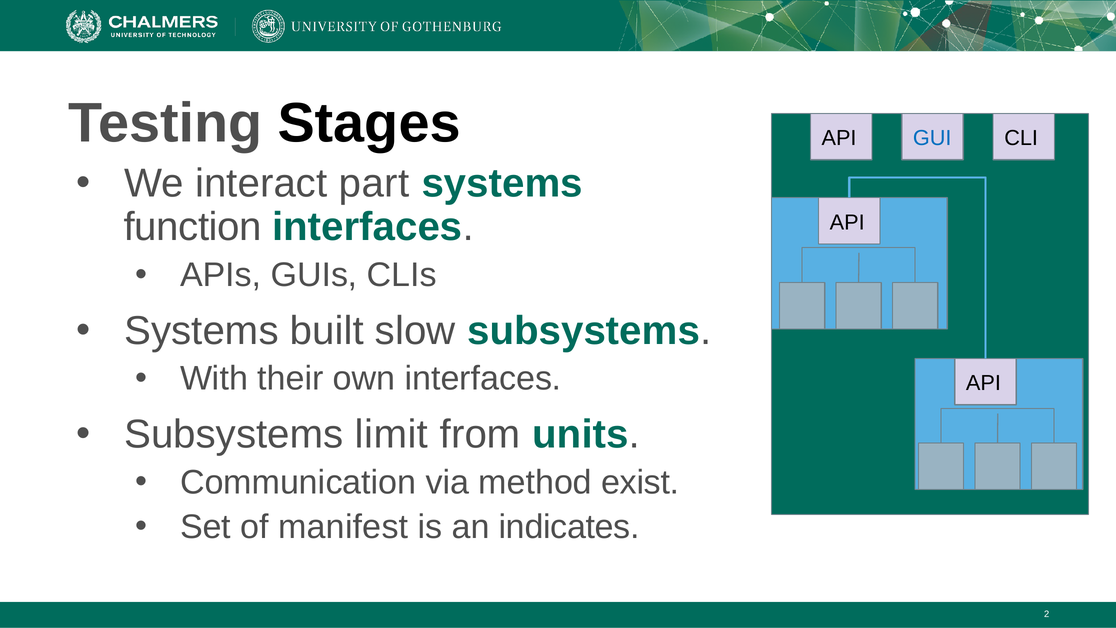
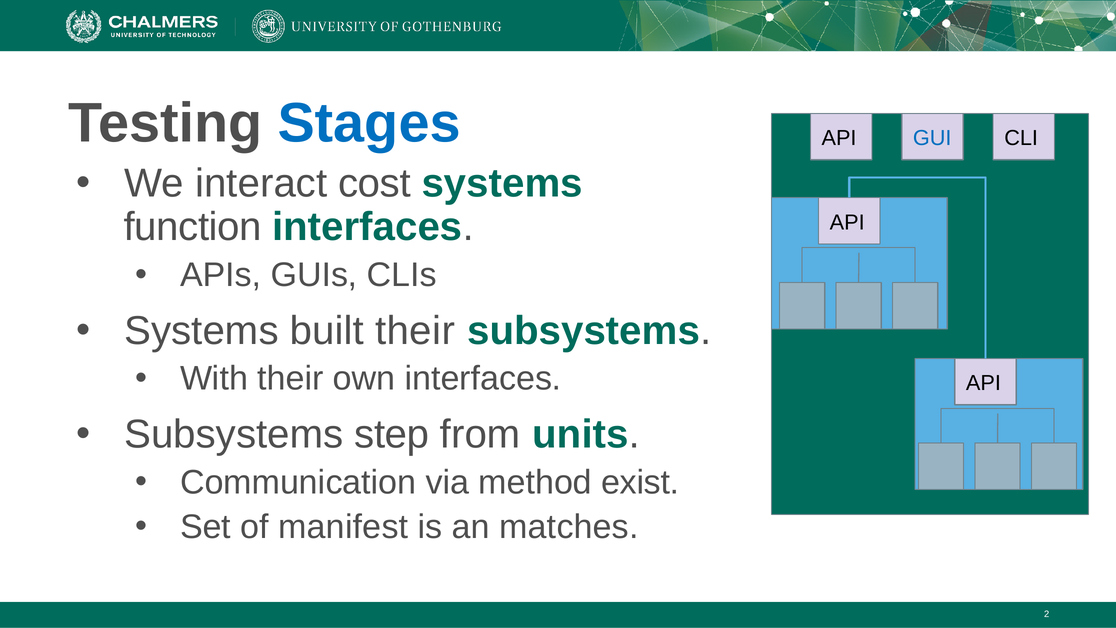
Stages colour: black -> blue
part: part -> cost
built slow: slow -> their
limit: limit -> step
indicates: indicates -> matches
